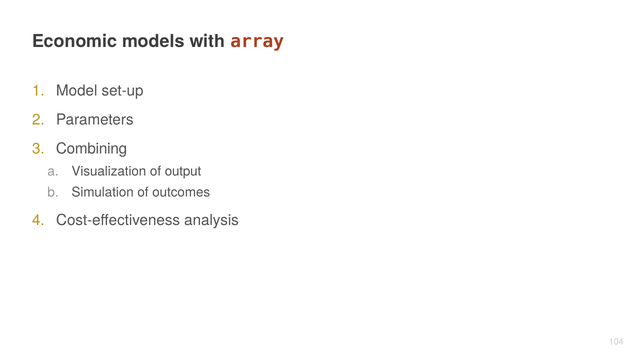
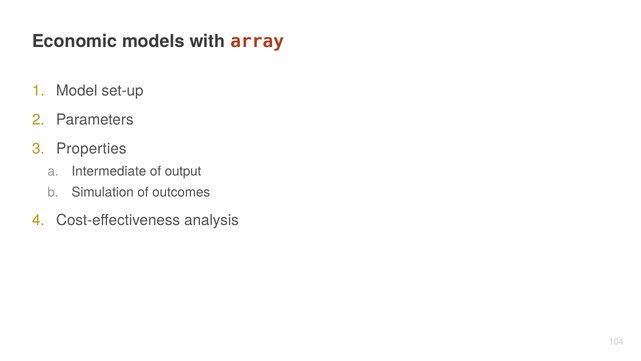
Combining: Combining -> Properties
Visualization: Visualization -> Intermediate
